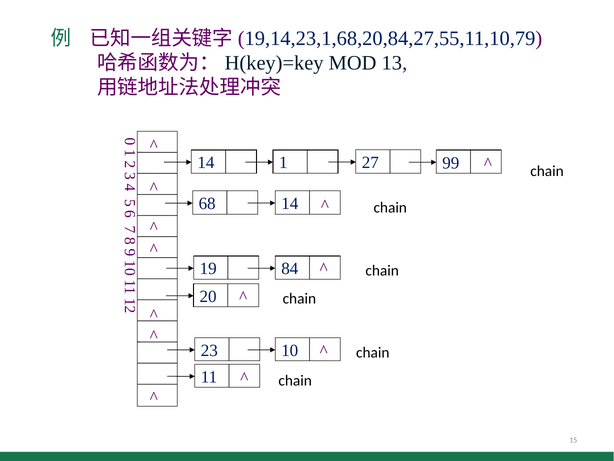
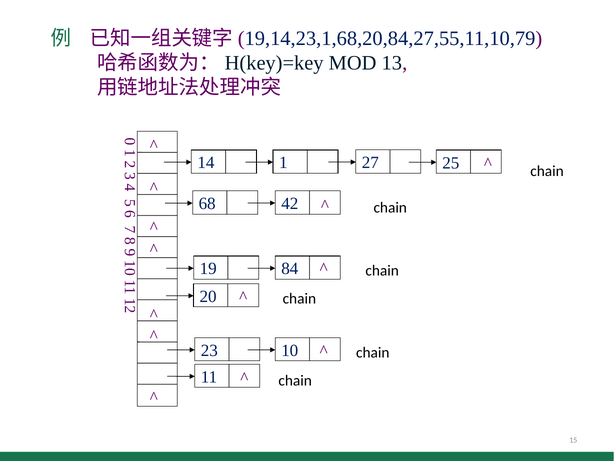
99: 99 -> 25
68 14: 14 -> 42
